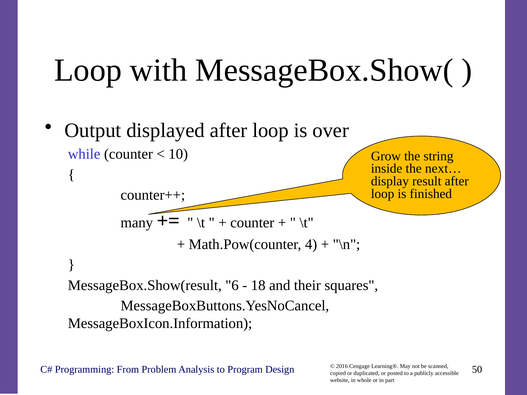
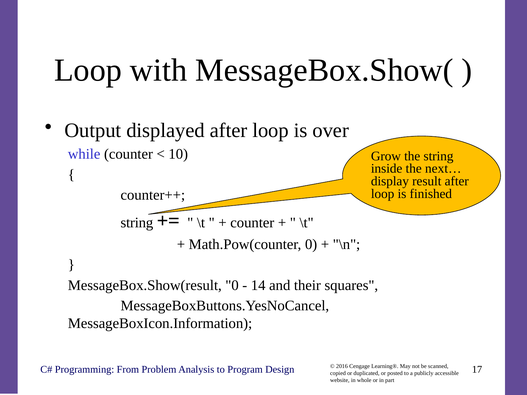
many at (137, 223): many -> string
Math.Pow(counter 4: 4 -> 0
MessageBox.Show(result 6: 6 -> 0
18: 18 -> 14
50: 50 -> 17
